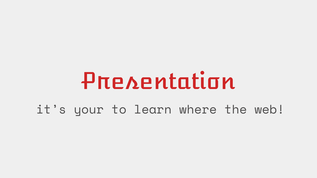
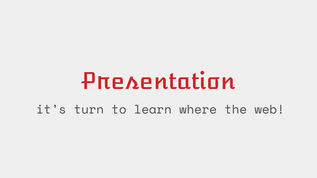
your: your -> turn
